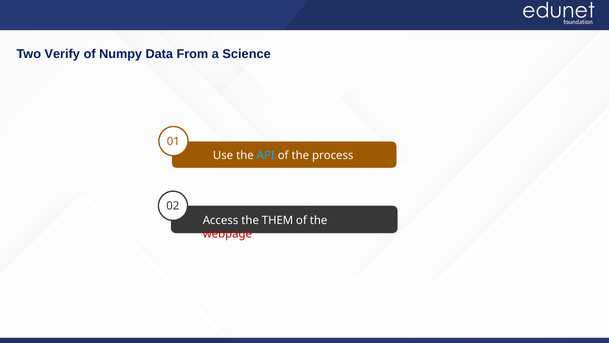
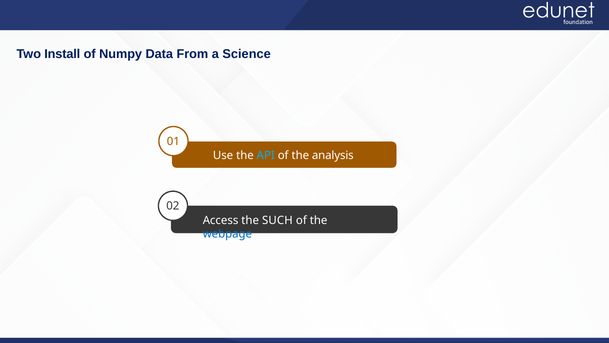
Verify: Verify -> Install
process: process -> analysis
THEM: THEM -> SUCH
webpage colour: red -> blue
